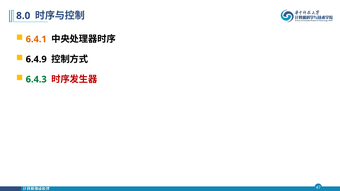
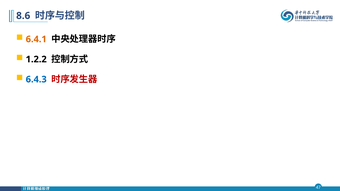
8.0: 8.0 -> 8.6
6.4.9: 6.4.9 -> 1.2.2
6.4.3 colour: green -> blue
